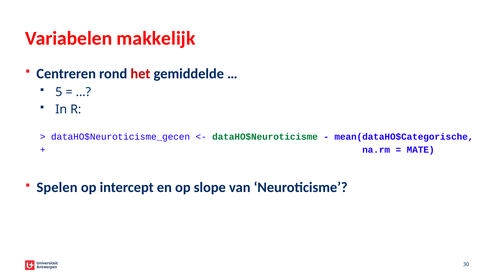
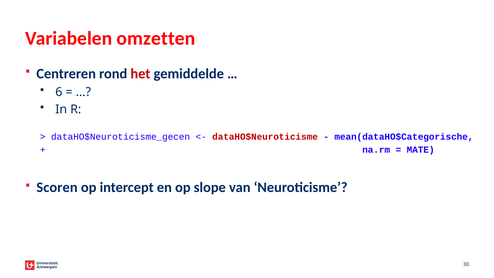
makkelijk: makkelijk -> omzetten
5: 5 -> 6
dataHO$Neuroticisme colour: green -> red
Spelen: Spelen -> Scoren
